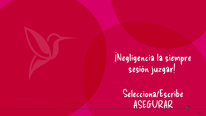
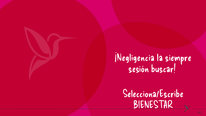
juzgar: juzgar -> buscar
ASEGURAR: ASEGURAR -> BIENESTAR
